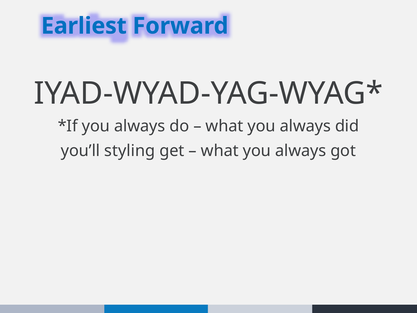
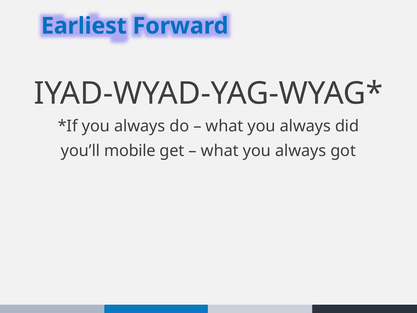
styling: styling -> mobile
